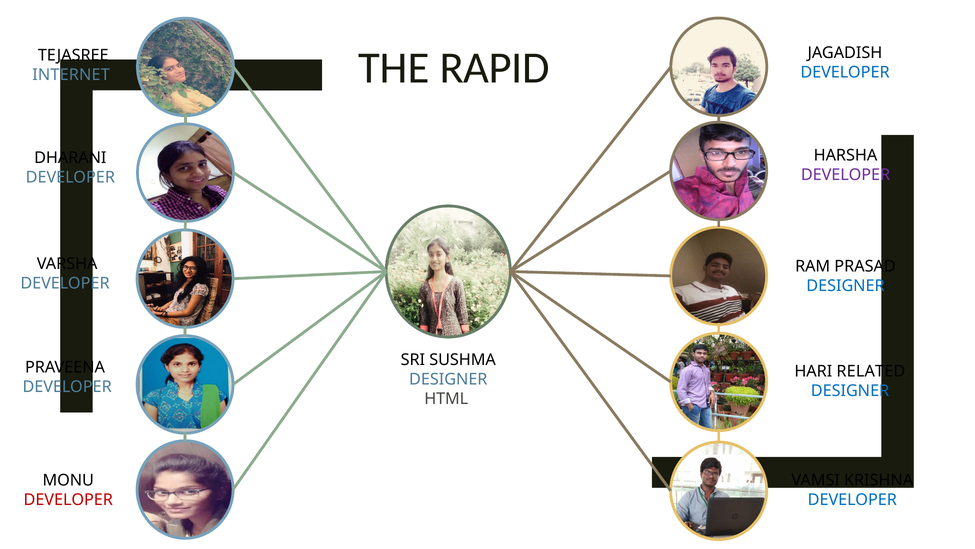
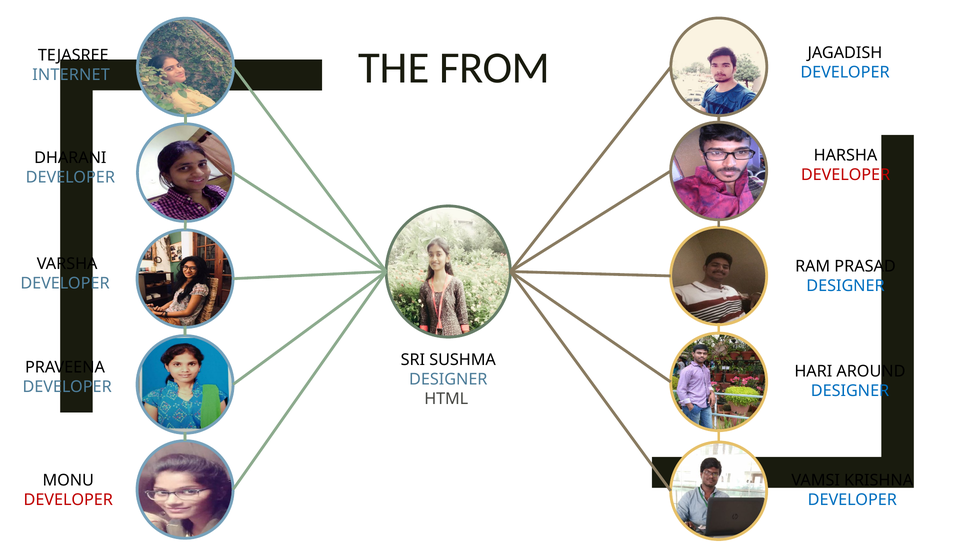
RAPID: RAPID -> FROM
DEVELOPER at (846, 175) colour: purple -> red
RELATED: RELATED -> AROUND
